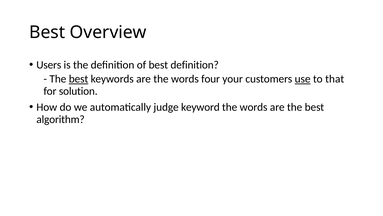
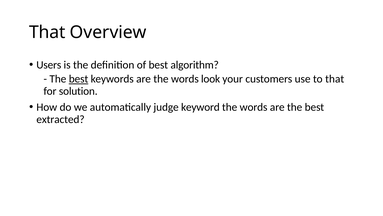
Best at (47, 32): Best -> That
best definition: definition -> algorithm
four: four -> look
use underline: present -> none
algorithm: algorithm -> extracted
